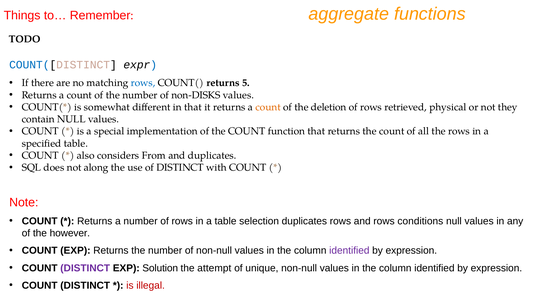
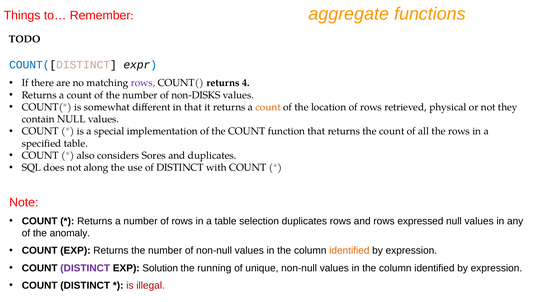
rows at (143, 83) colour: blue -> purple
5: 5 -> 4
deletion: deletion -> location
From: From -> Sores
conditions: conditions -> expressed
however: however -> anomaly
identified at (349, 251) colour: purple -> orange
attempt: attempt -> running
